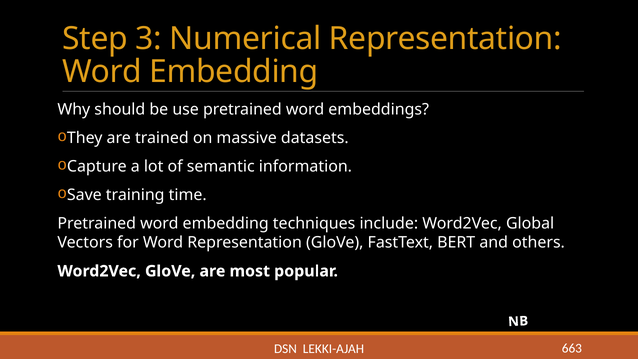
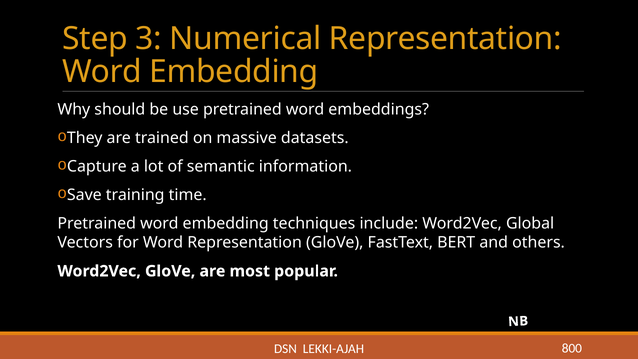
663: 663 -> 800
